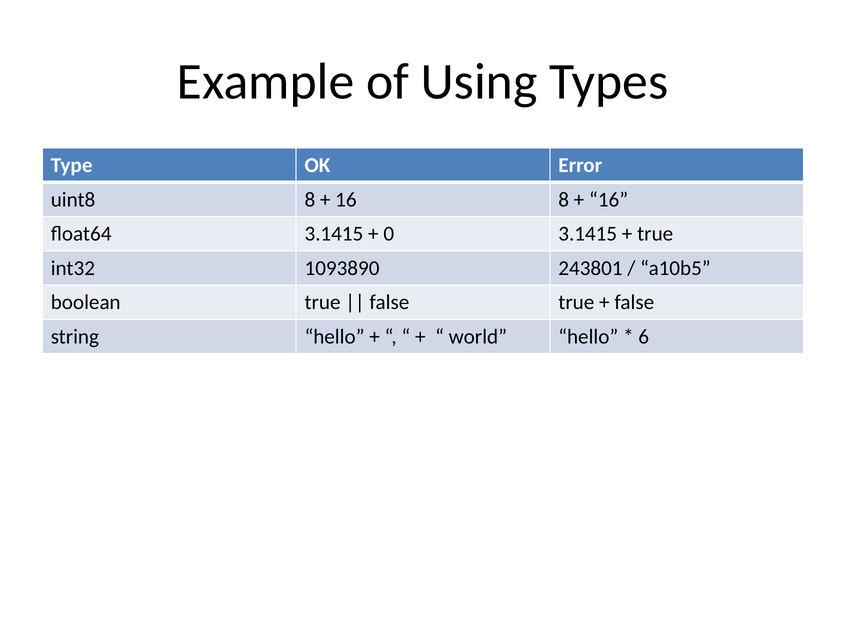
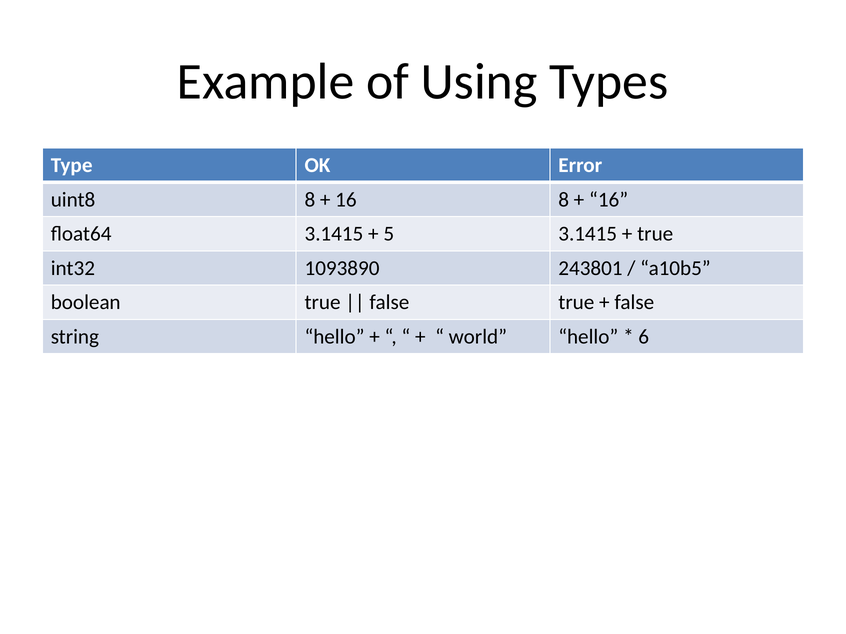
0: 0 -> 5
